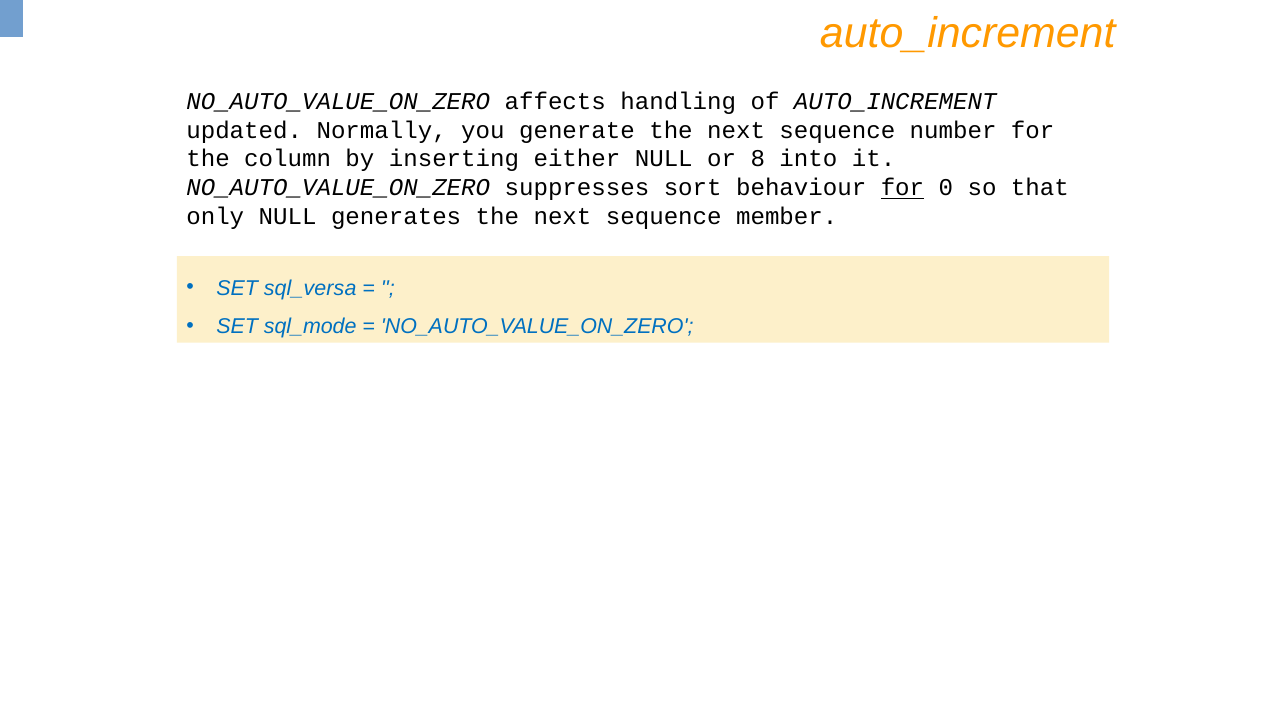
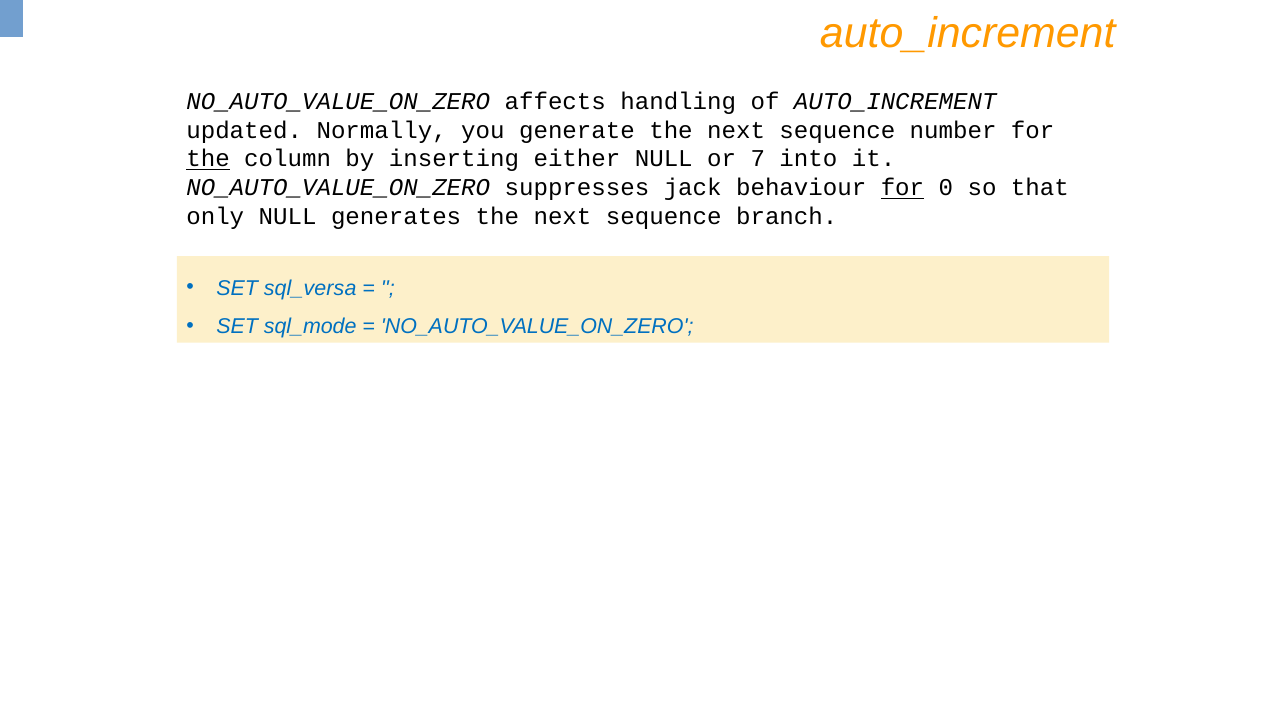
the at (208, 159) underline: none -> present
8: 8 -> 7
sort: sort -> jack
member: member -> branch
